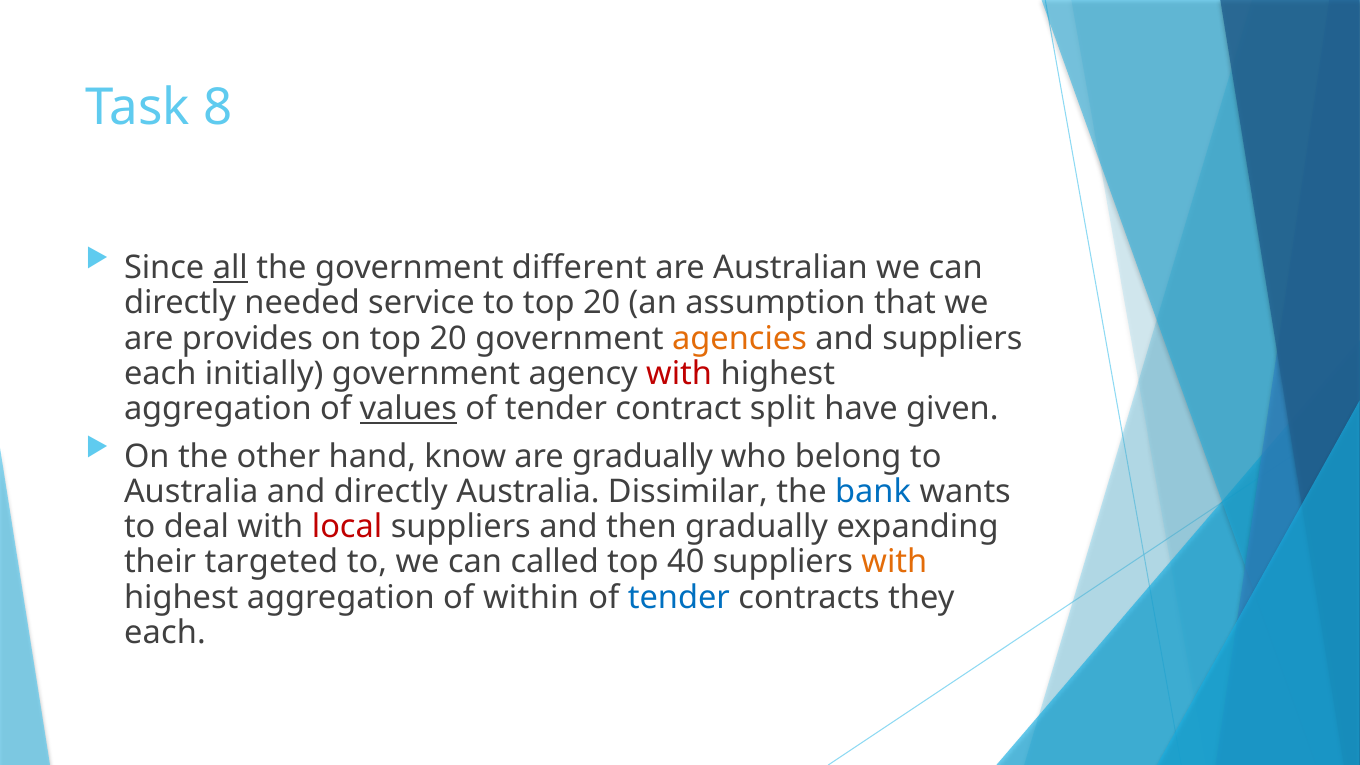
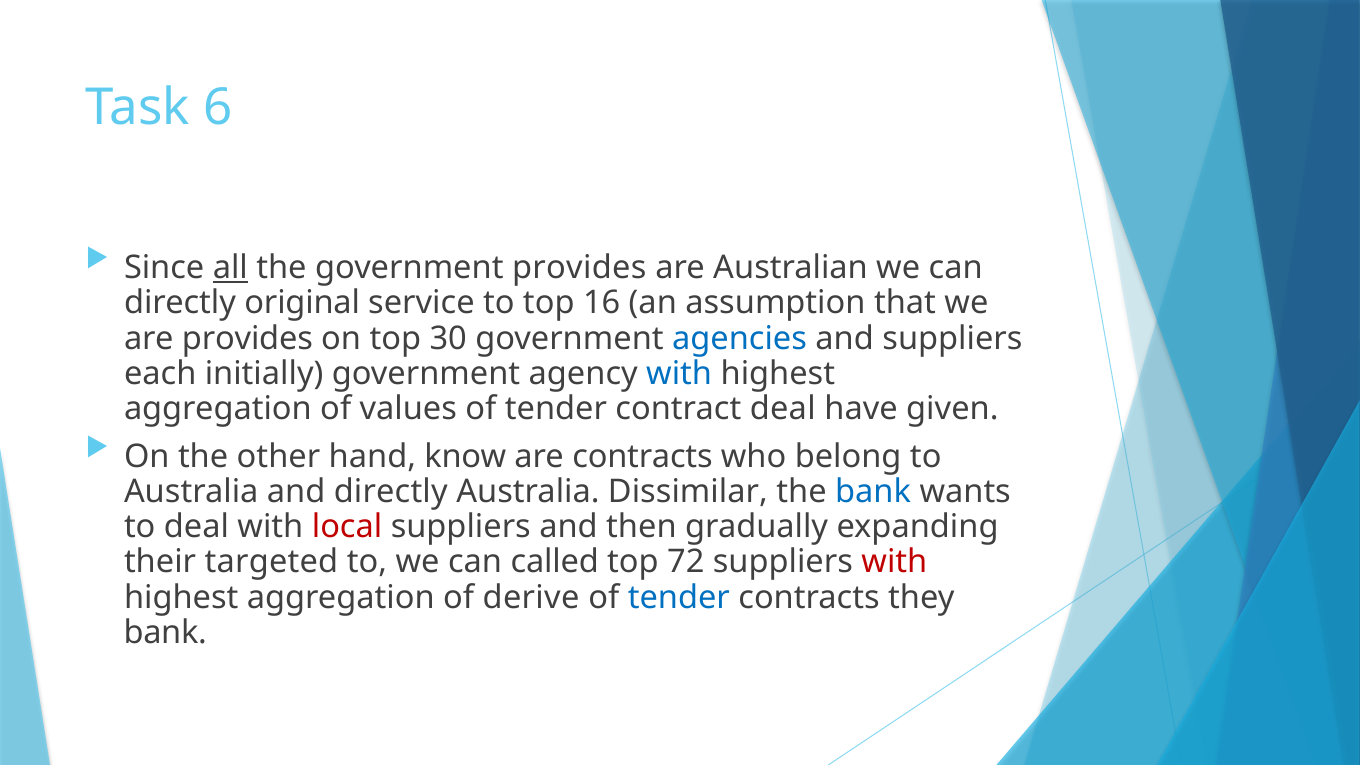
8: 8 -> 6
government different: different -> provides
needed: needed -> original
to top 20: 20 -> 16
on top 20: 20 -> 30
agencies colour: orange -> blue
with at (679, 373) colour: red -> blue
values underline: present -> none
contract split: split -> deal
are gradually: gradually -> contracts
40: 40 -> 72
with at (894, 562) colour: orange -> red
within: within -> derive
each at (165, 632): each -> bank
